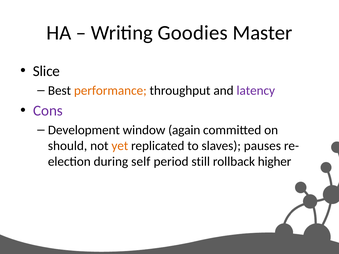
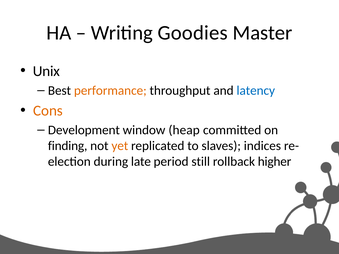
Slice: Slice -> Unix
latency colour: purple -> blue
Cons colour: purple -> orange
again: again -> heap
should: should -> finding
pauses: pauses -> indices
self: self -> late
